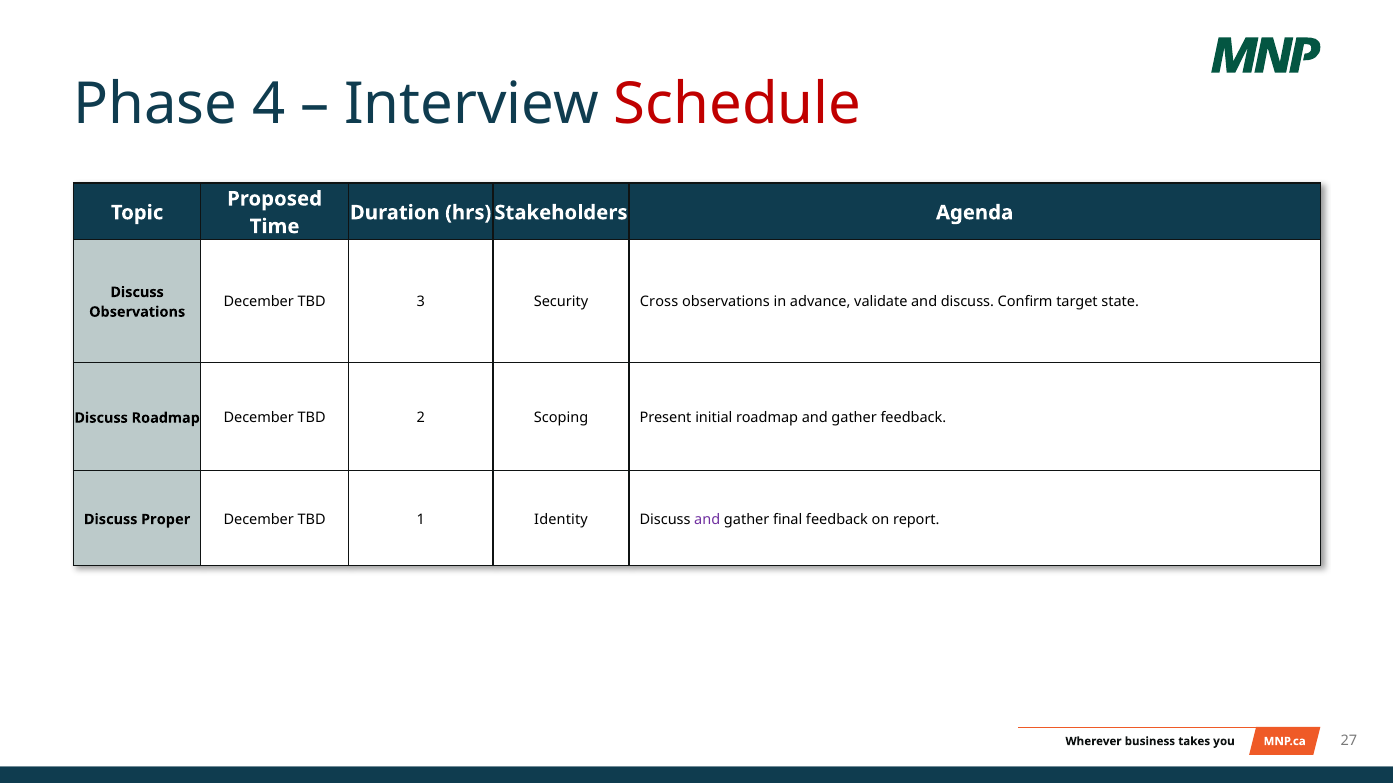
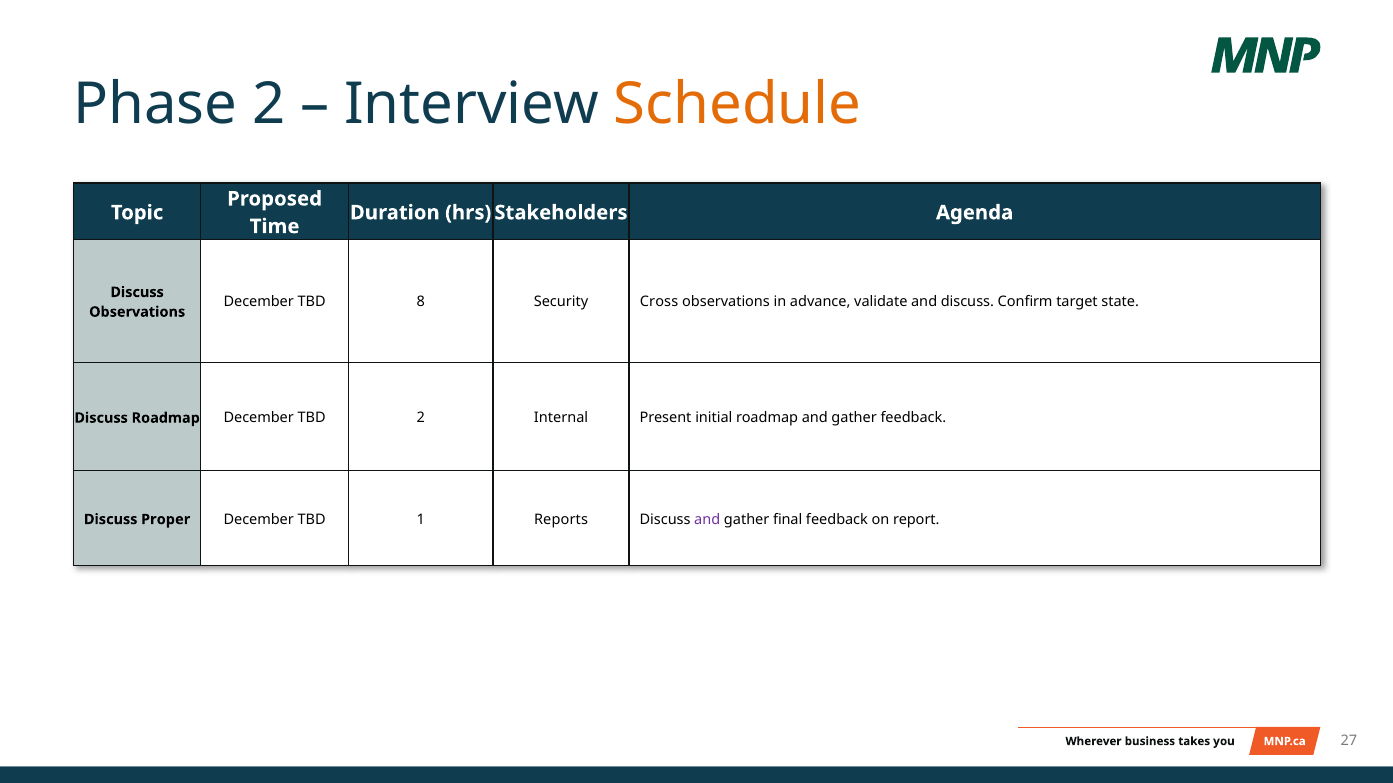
Phase 4: 4 -> 2
Schedule colour: red -> orange
3: 3 -> 8
Scoping: Scoping -> Internal
Identity: Identity -> Reports
